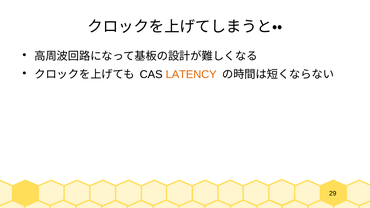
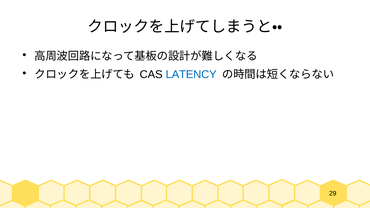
LATENCY colour: orange -> blue
